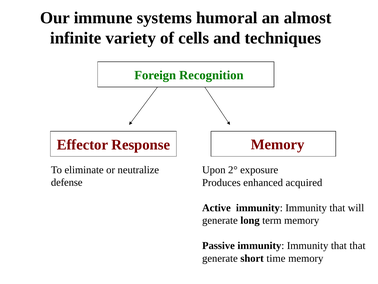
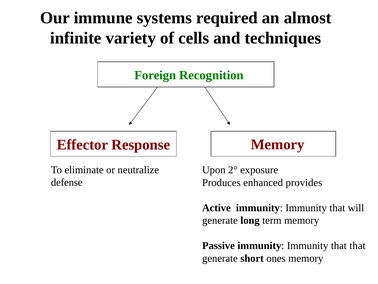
humoral: humoral -> required
acquired: acquired -> provides
time: time -> ones
